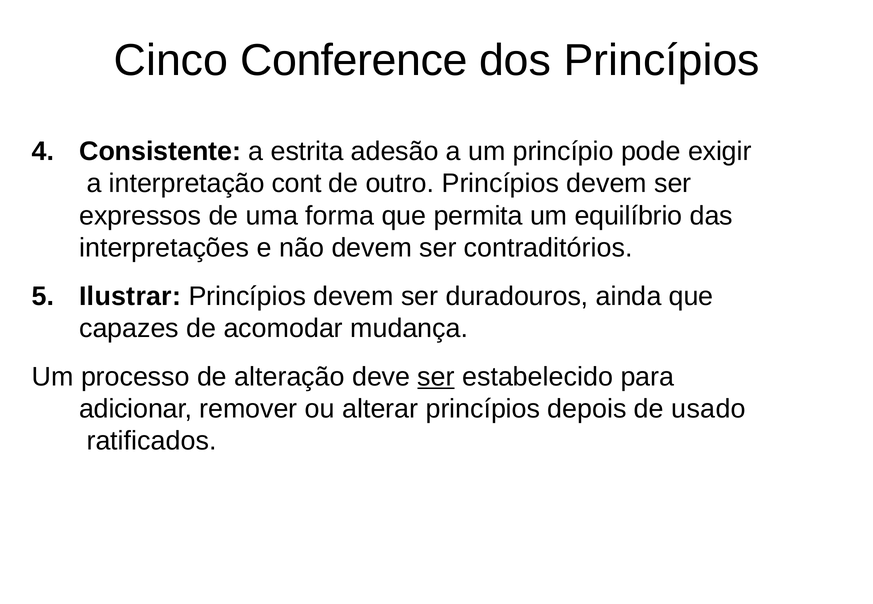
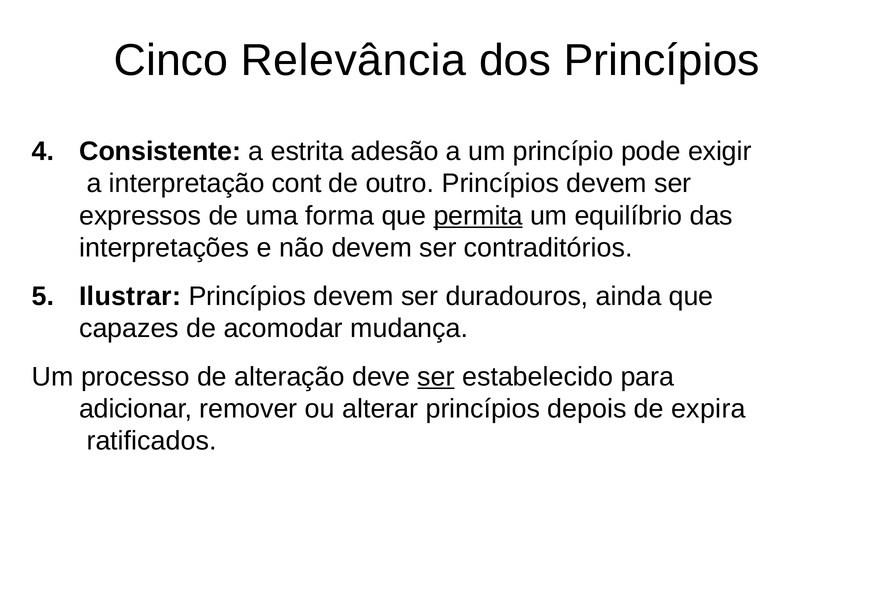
Conference: Conference -> Relevância
permita underline: none -> present
usado: usado -> expira
